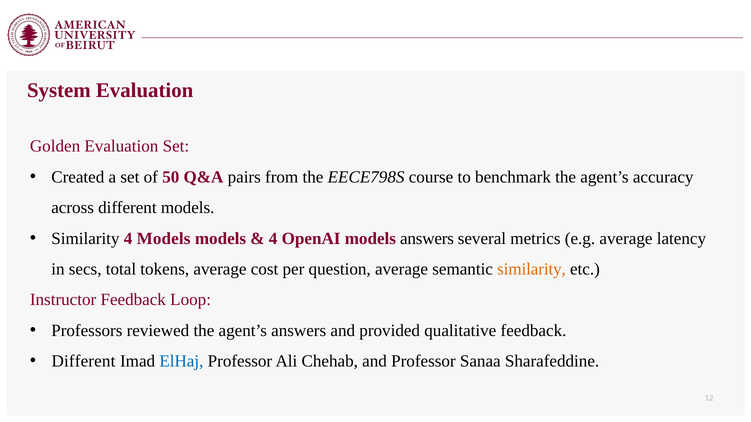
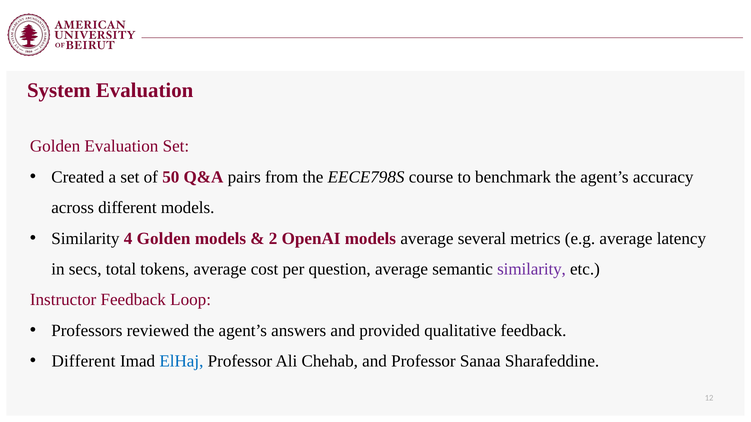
4 Models: Models -> Golden
4 at (273, 239): 4 -> 2
models answers: answers -> average
similarity at (532, 269) colour: orange -> purple
